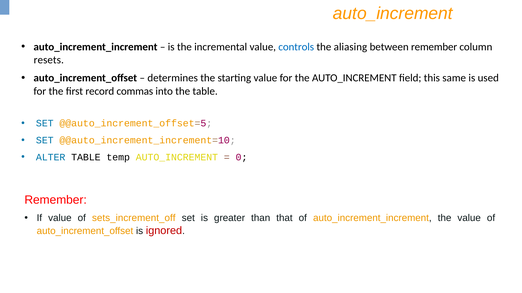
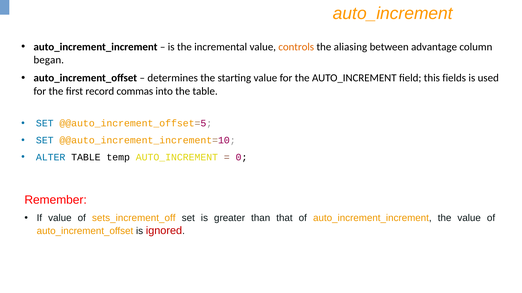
controls colour: blue -> orange
between remember: remember -> advantage
resets: resets -> began
same: same -> fields
